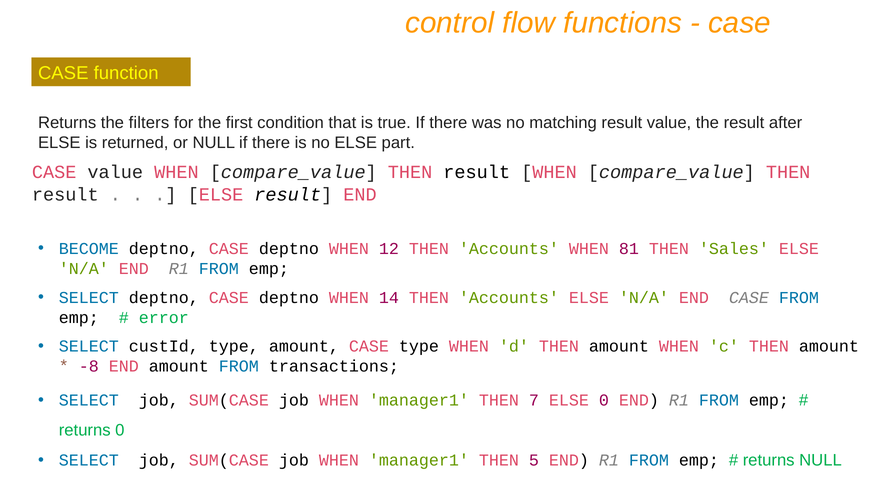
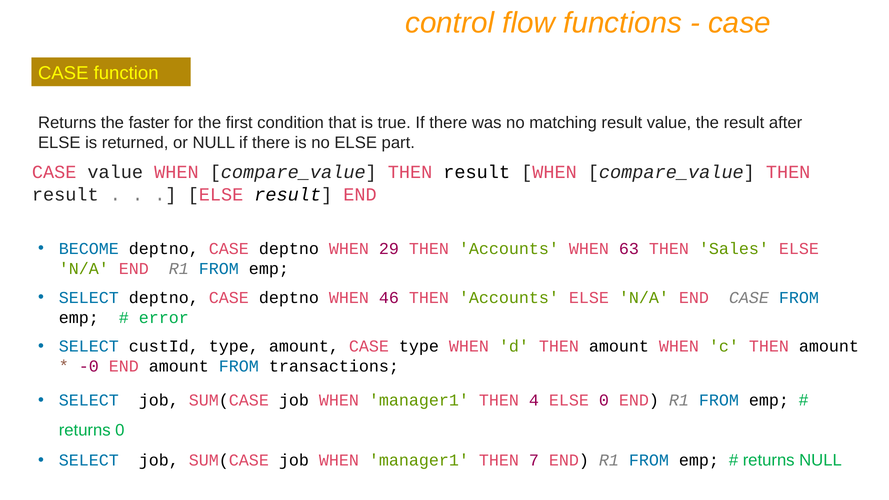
filters: filters -> faster
12: 12 -> 29
81: 81 -> 63
14: 14 -> 46
-8: -8 -> -0
7: 7 -> 4
5: 5 -> 7
